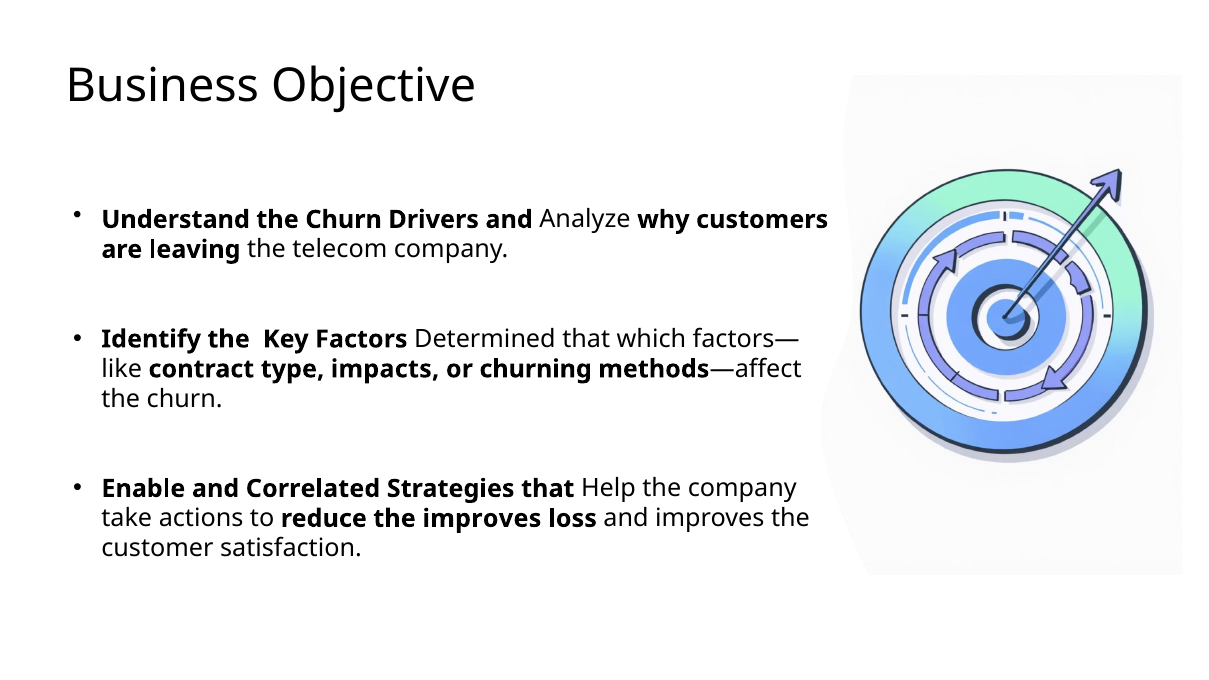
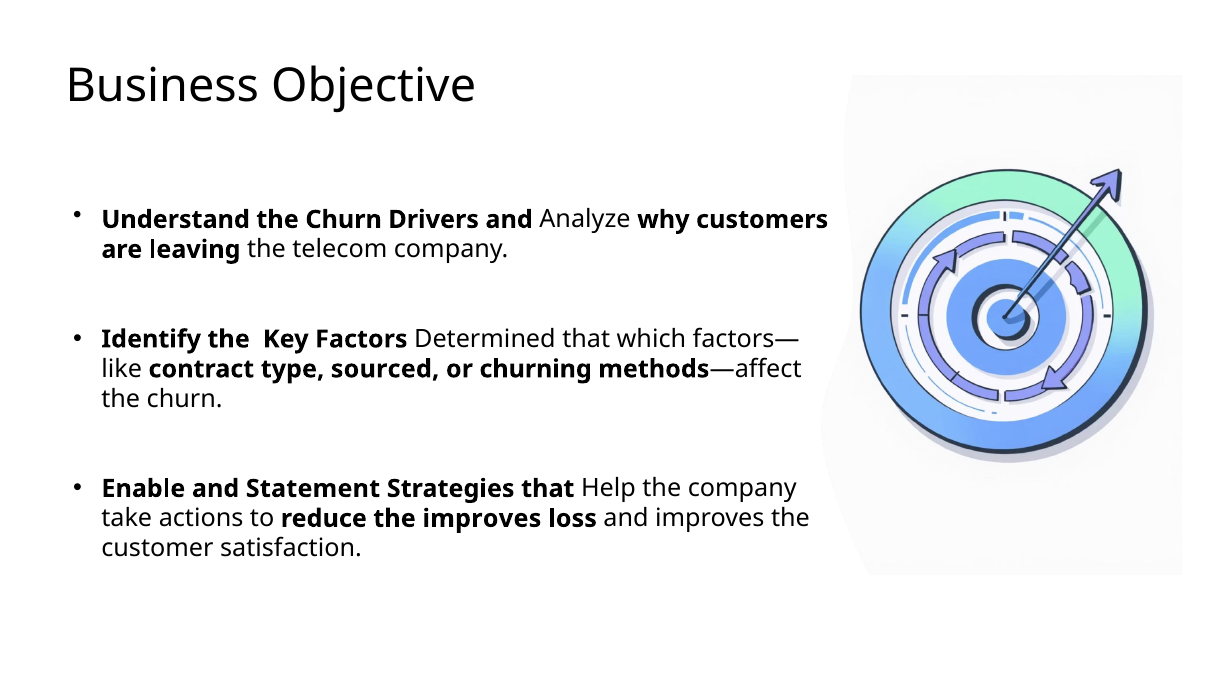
impacts: impacts -> sourced
Correlated: Correlated -> Statement
